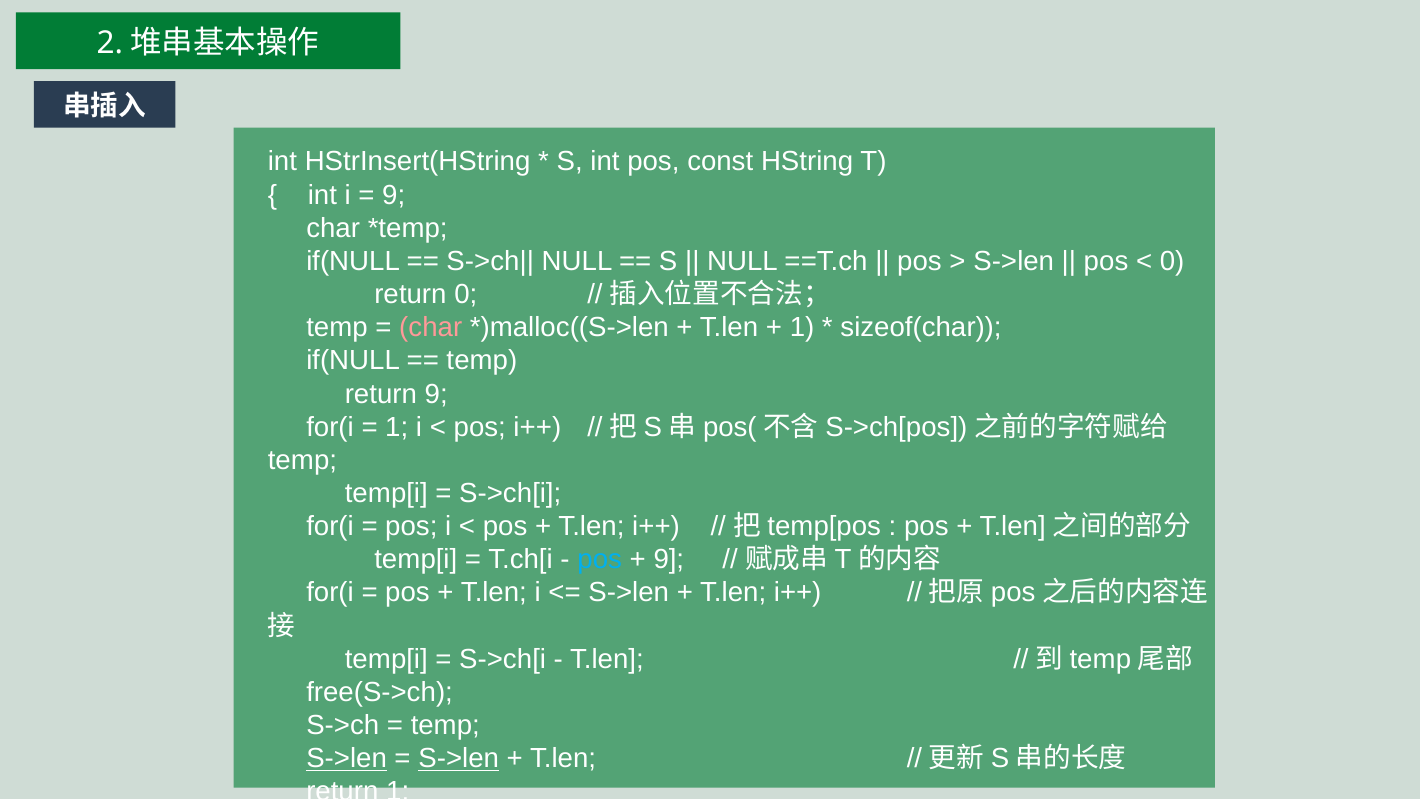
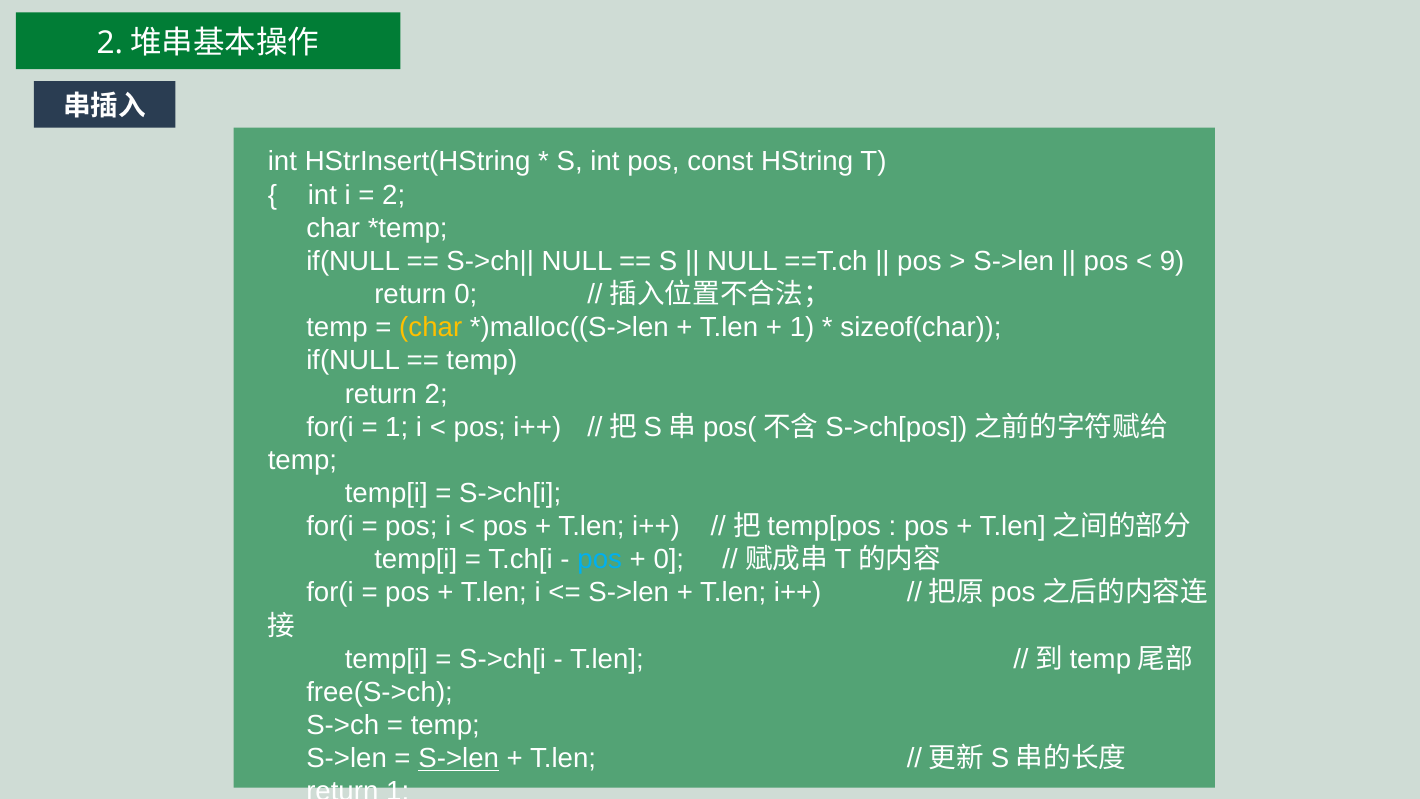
9 at (394, 195): 9 -> 2
0 at (1172, 261): 0 -> 9
char at (431, 327) colour: pink -> yellow
return 9: 9 -> 2
9 at (669, 560): 9 -> 0
S->len at (347, 758) underline: present -> none
